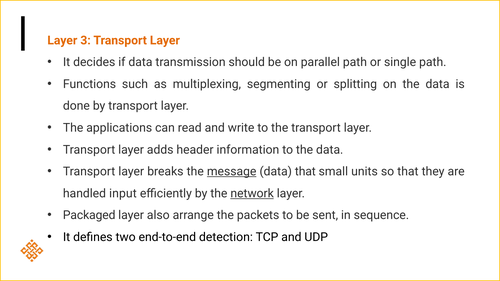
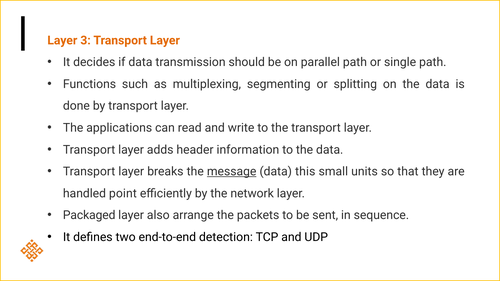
data that: that -> this
input: input -> point
network underline: present -> none
